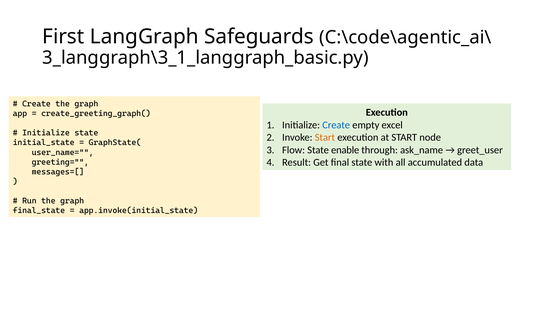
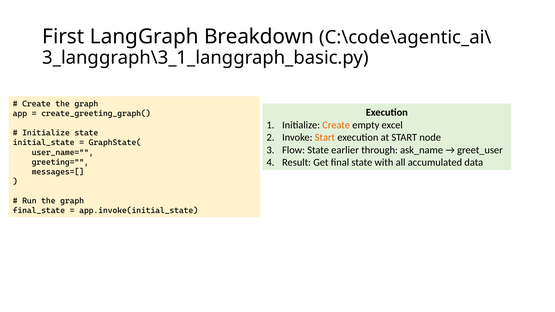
Safeguards: Safeguards -> Breakdown
Create at (336, 125) colour: blue -> orange
enable: enable -> earlier
